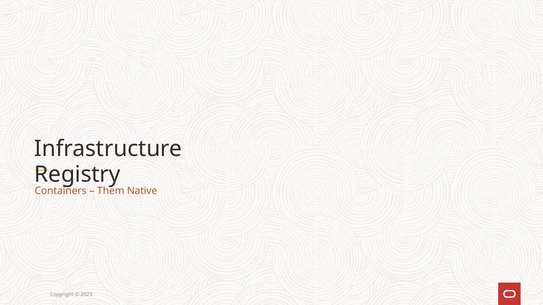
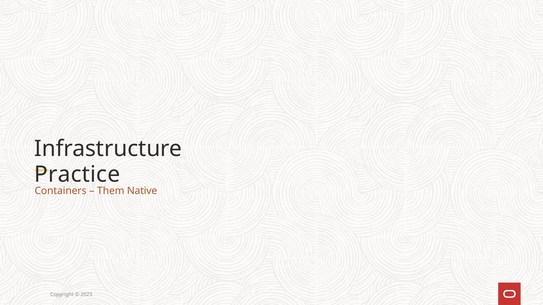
Registry: Registry -> Practice
